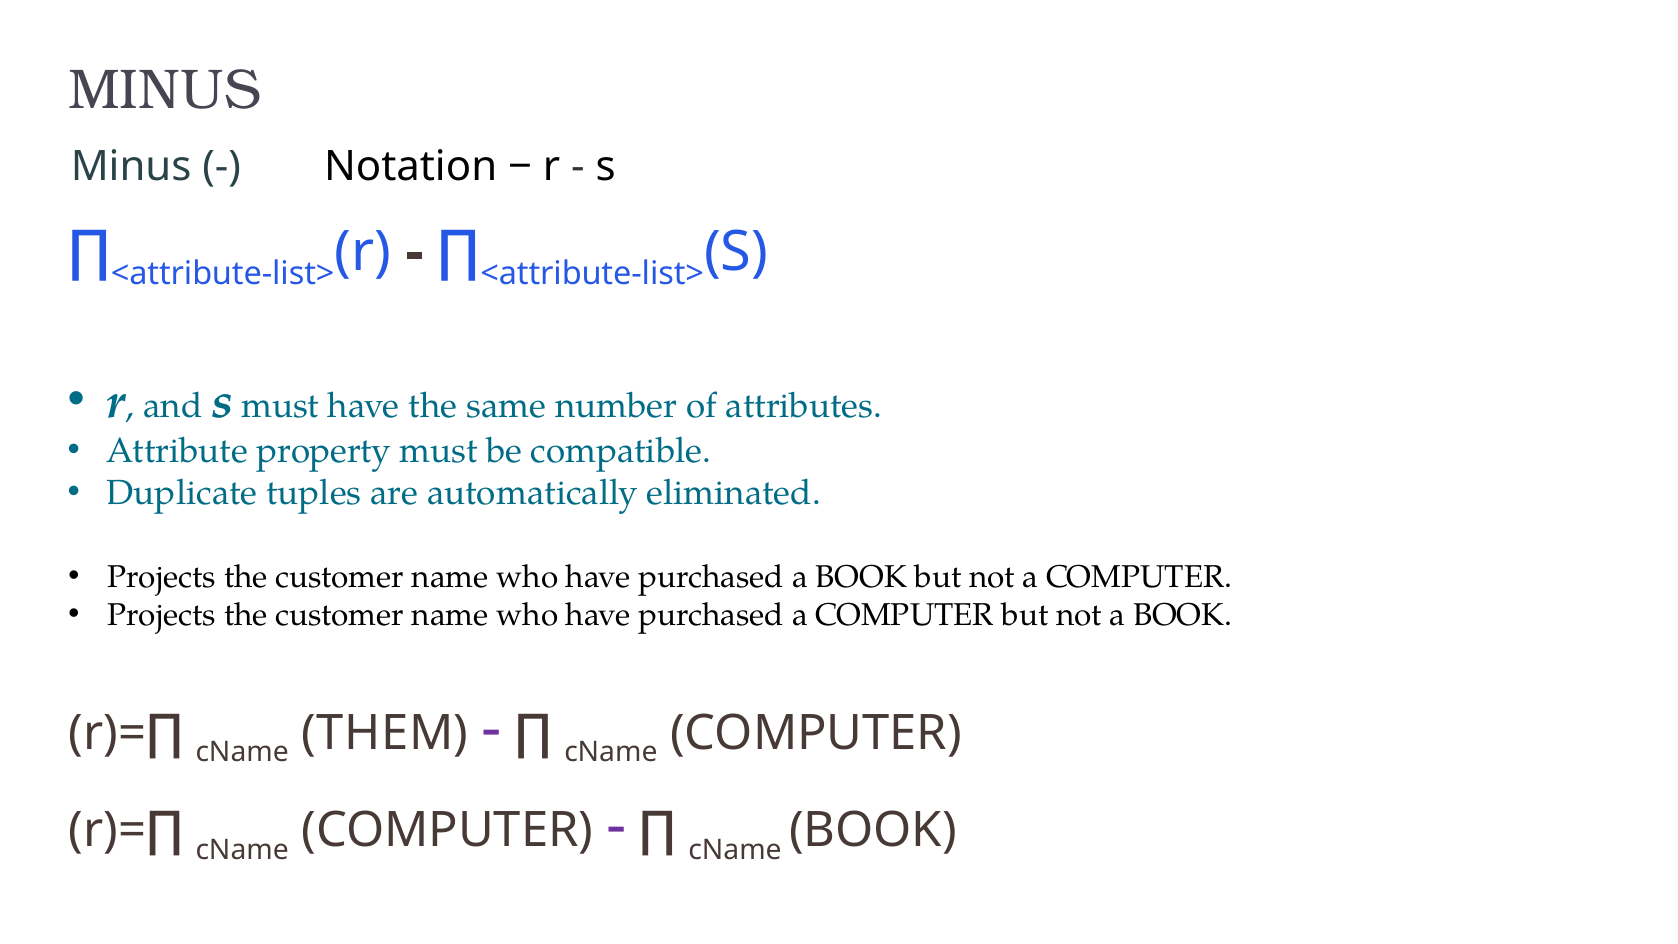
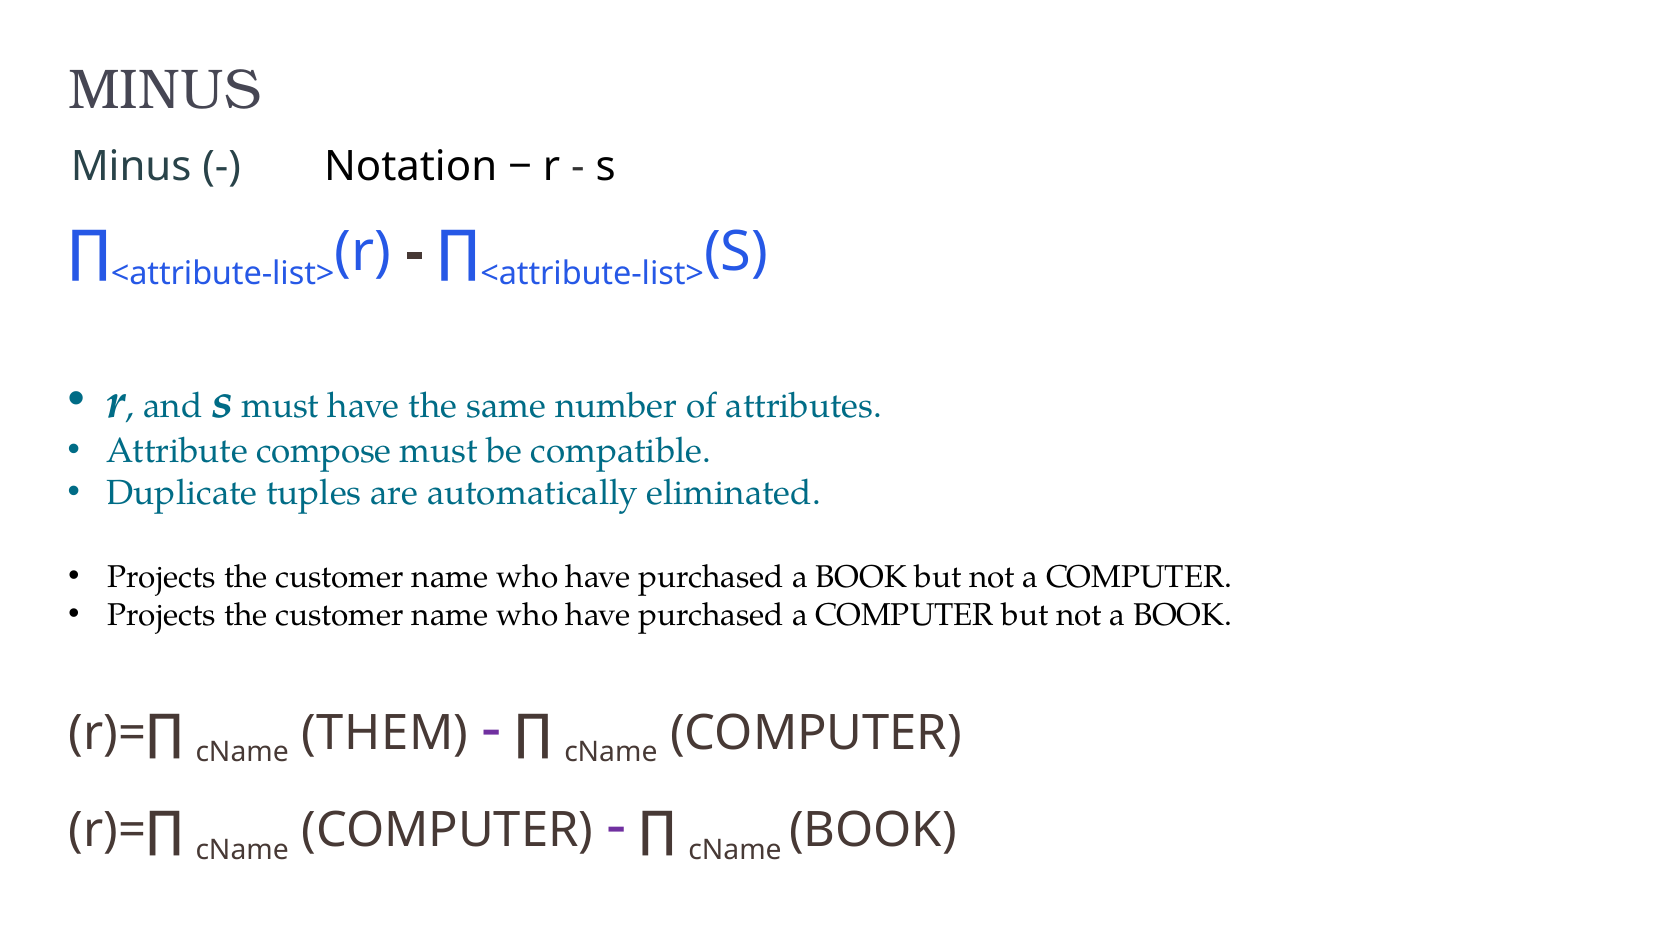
property: property -> compose
